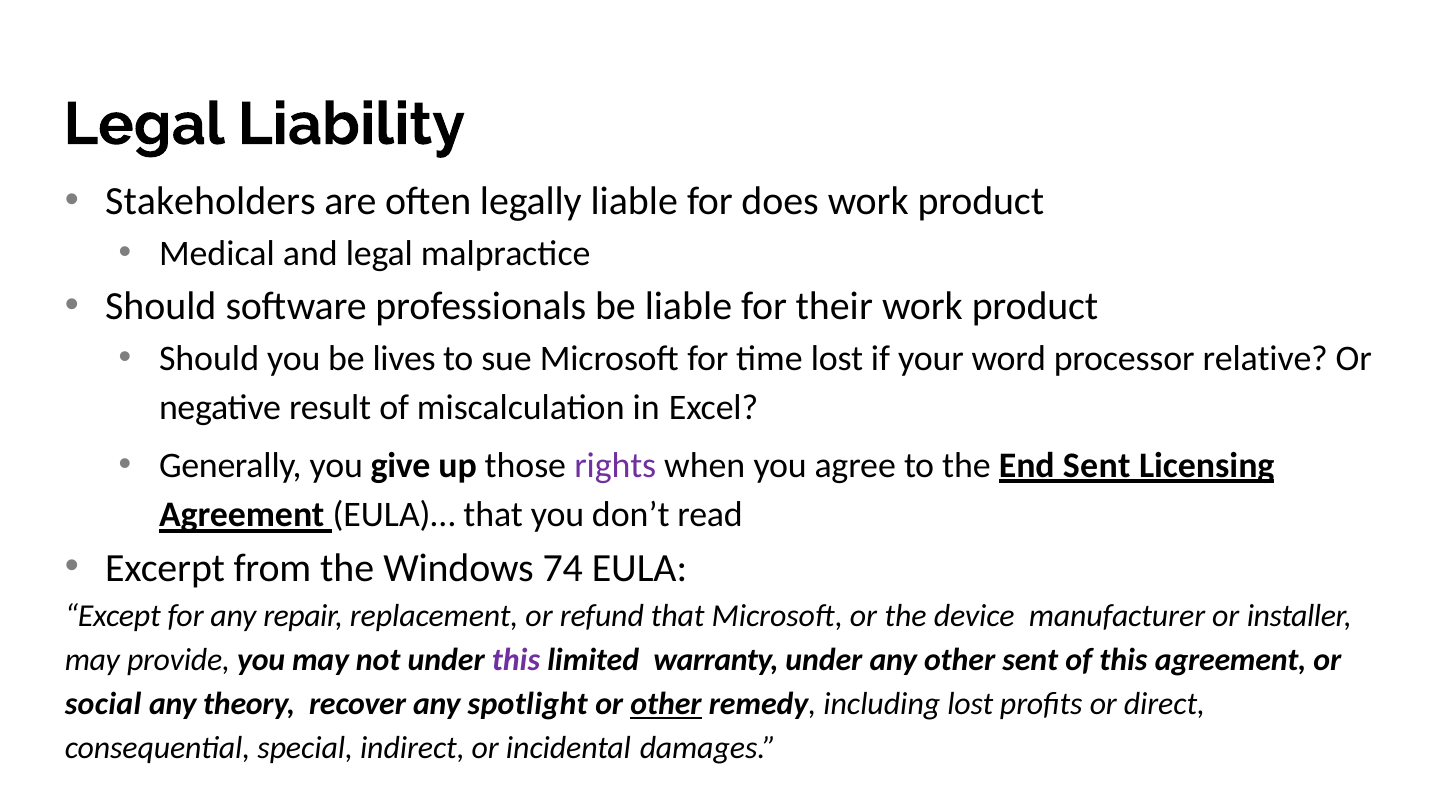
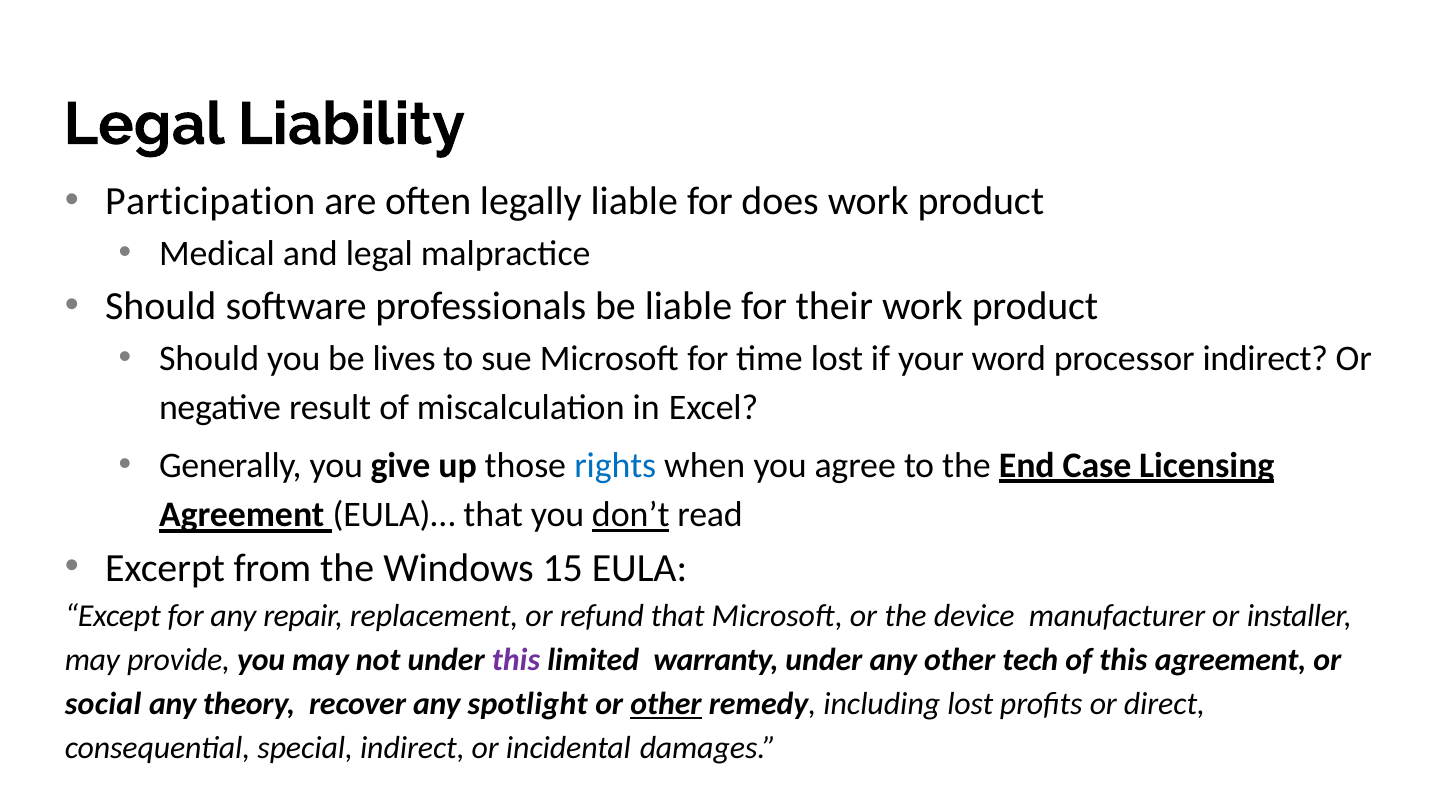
Stakeholders: Stakeholders -> Participation
processor relative: relative -> indirect
rights colour: purple -> blue
End Sent: Sent -> Case
don’t underline: none -> present
74: 74 -> 15
other sent: sent -> tech
